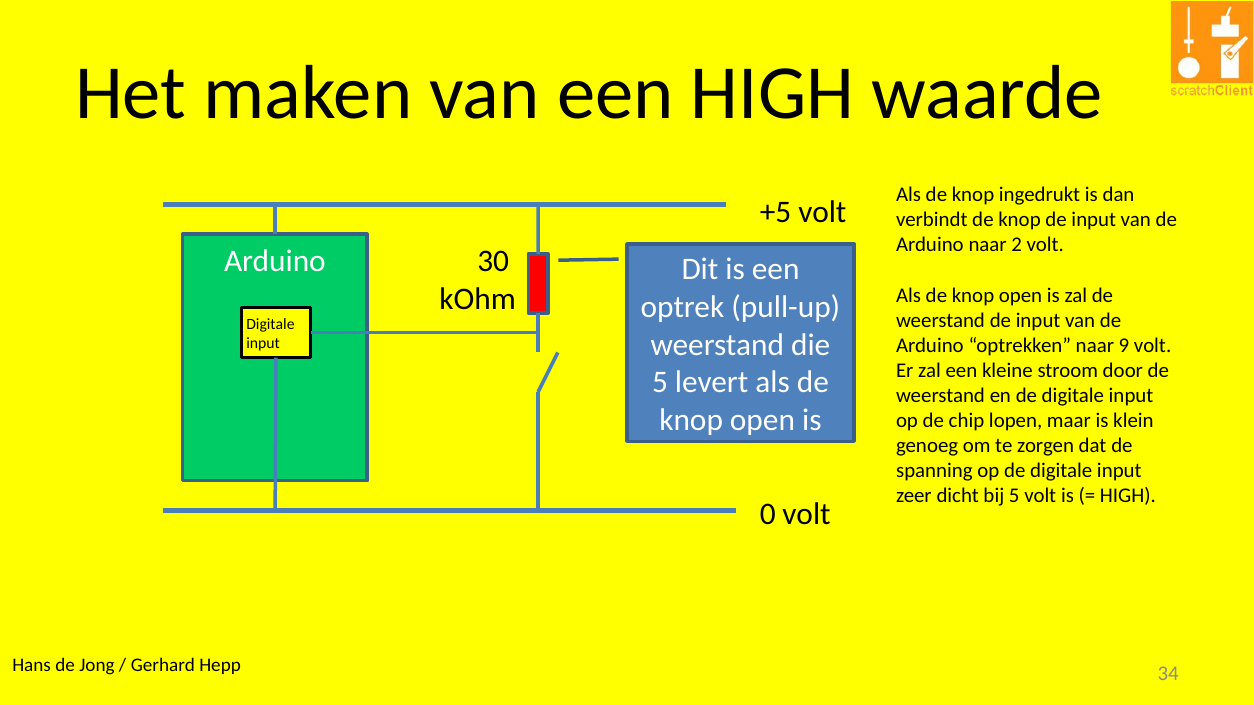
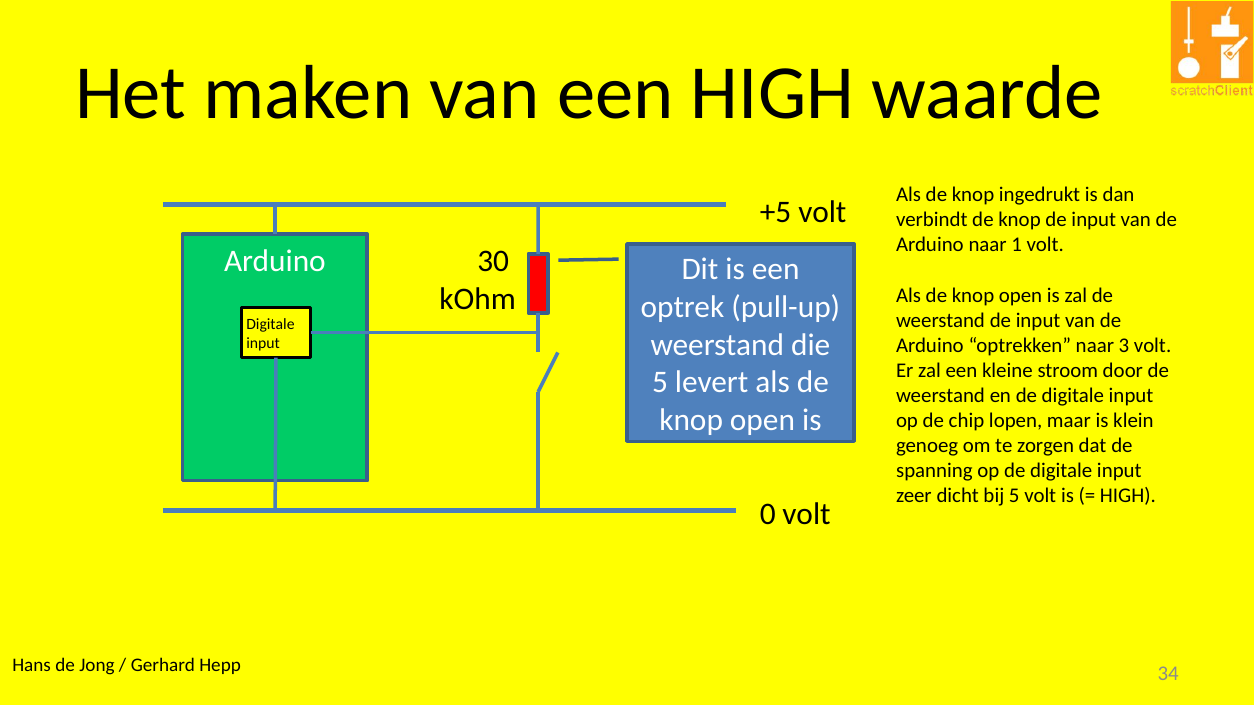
2: 2 -> 1
9: 9 -> 3
